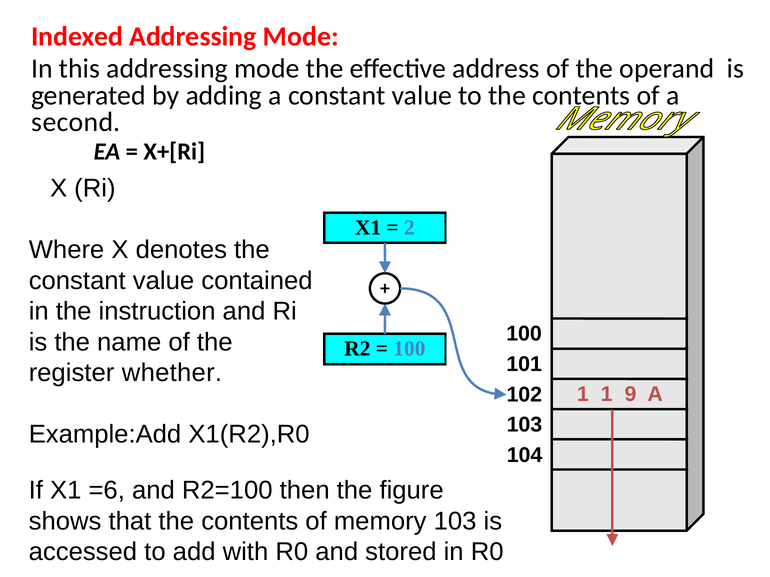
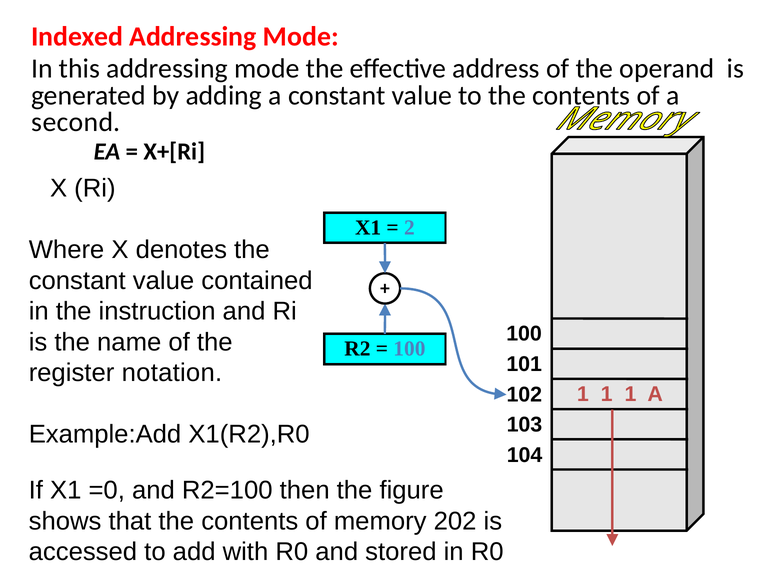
whether: whether -> notation
1 1 9: 9 -> 1
=6: =6 -> =0
memory 103: 103 -> 202
